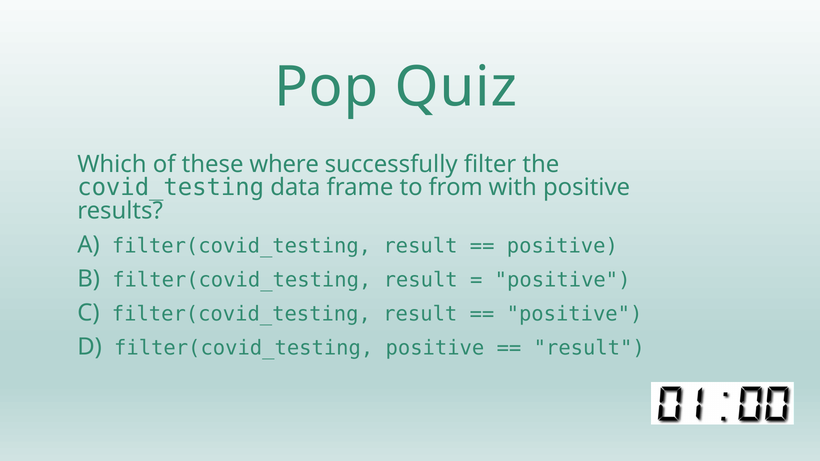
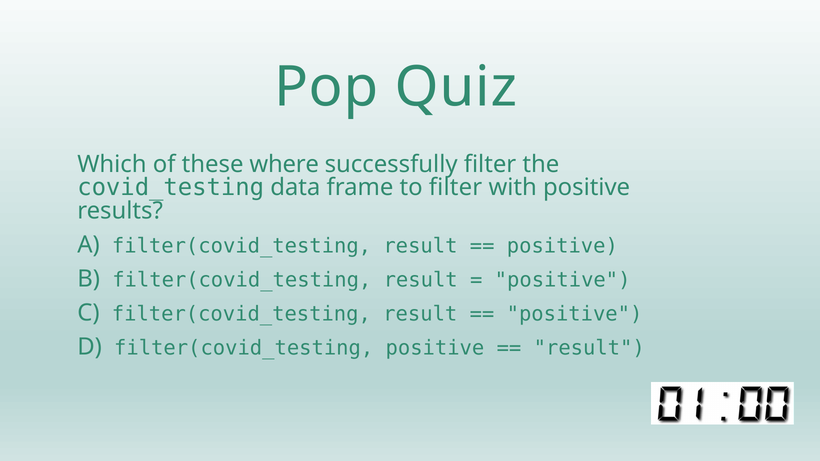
to from: from -> filter
